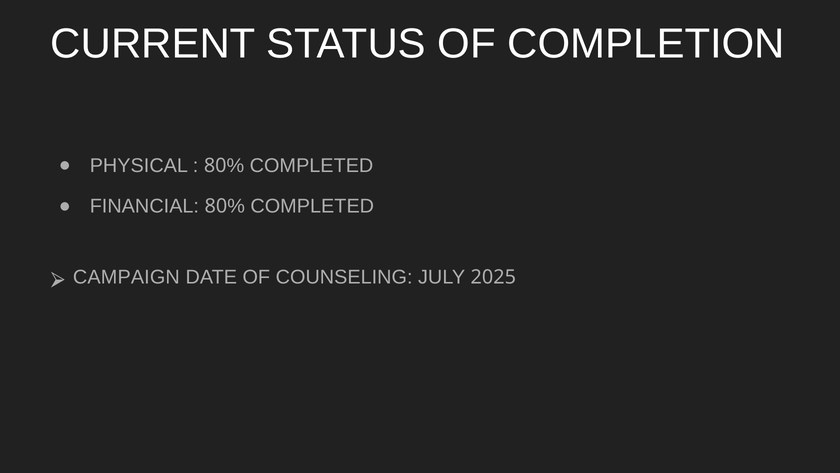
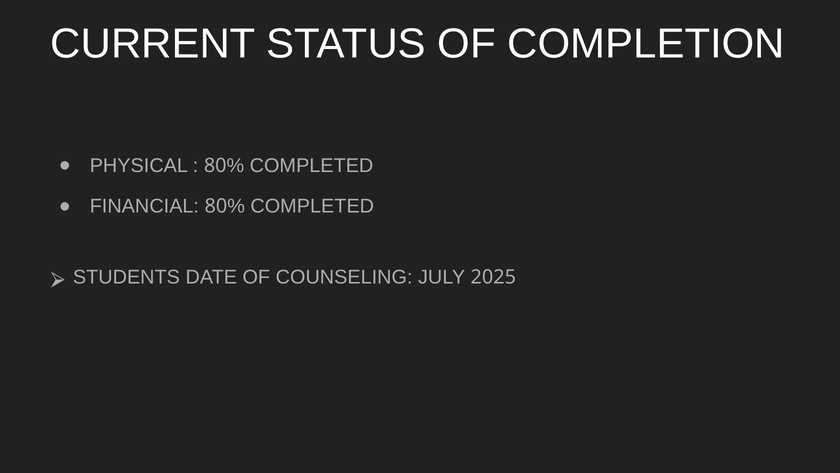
CAMPAIGN: CAMPAIGN -> STUDENTS
